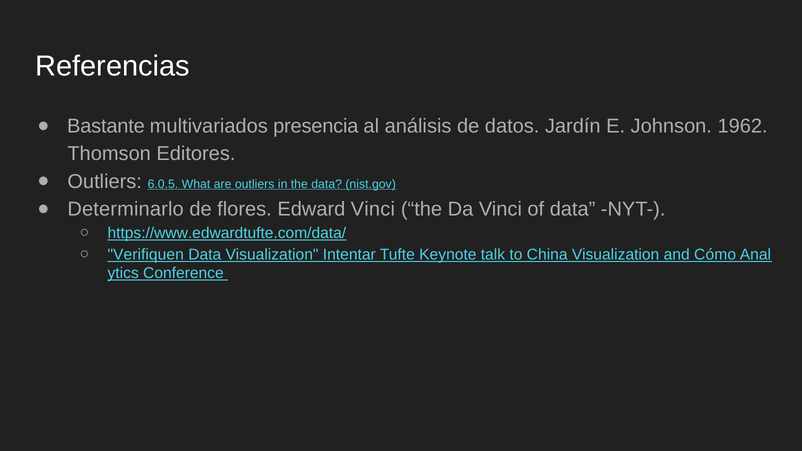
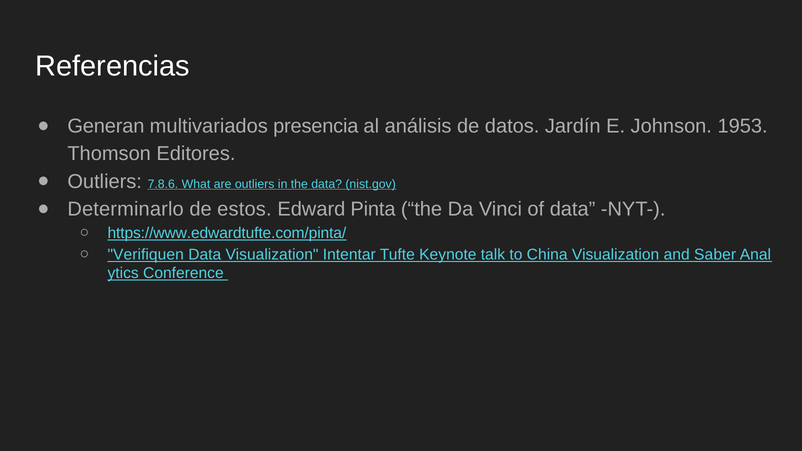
Bastante: Bastante -> Generan
1962: 1962 -> 1953
6.0.5: 6.0.5 -> 7.8.6
flores: flores -> estos
Edward Vinci: Vinci -> Pinta
https://www.edwardtufte.com/data/: https://www.edwardtufte.com/data/ -> https://www.edwardtufte.com/pinta/
Cómo: Cómo -> Saber
